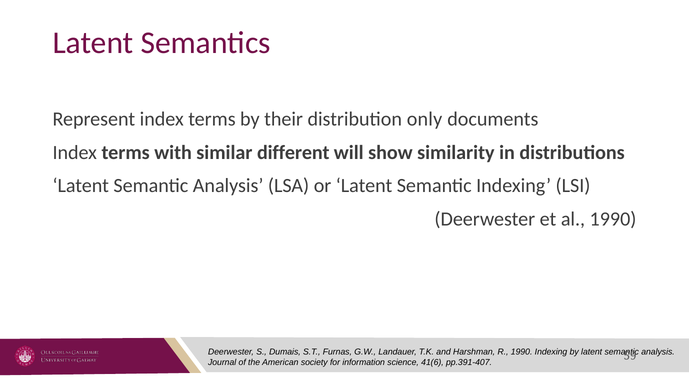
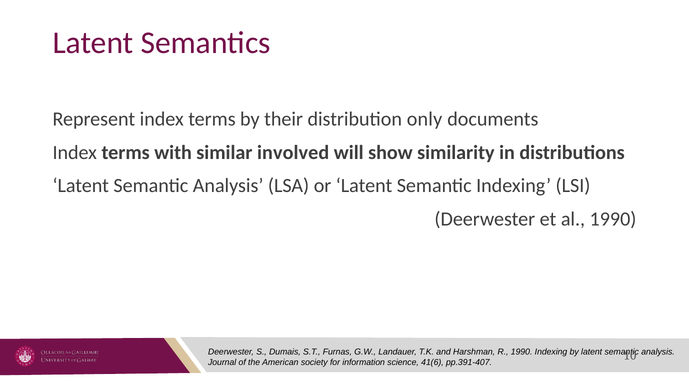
different: different -> involved
59: 59 -> 10
